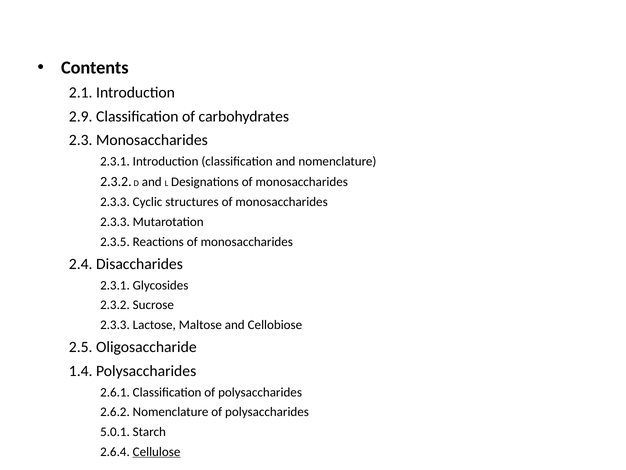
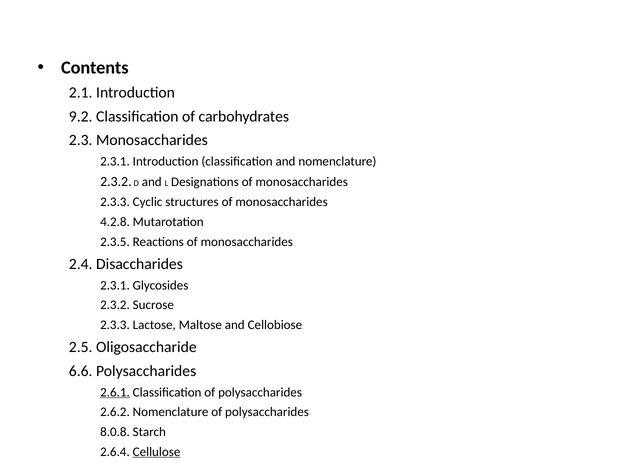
2.9: 2.9 -> 9.2
2.3.3 at (115, 222): 2.3.3 -> 4.2.8
1.4: 1.4 -> 6.6
2.6.1 underline: none -> present
5.0.1: 5.0.1 -> 8.0.8
